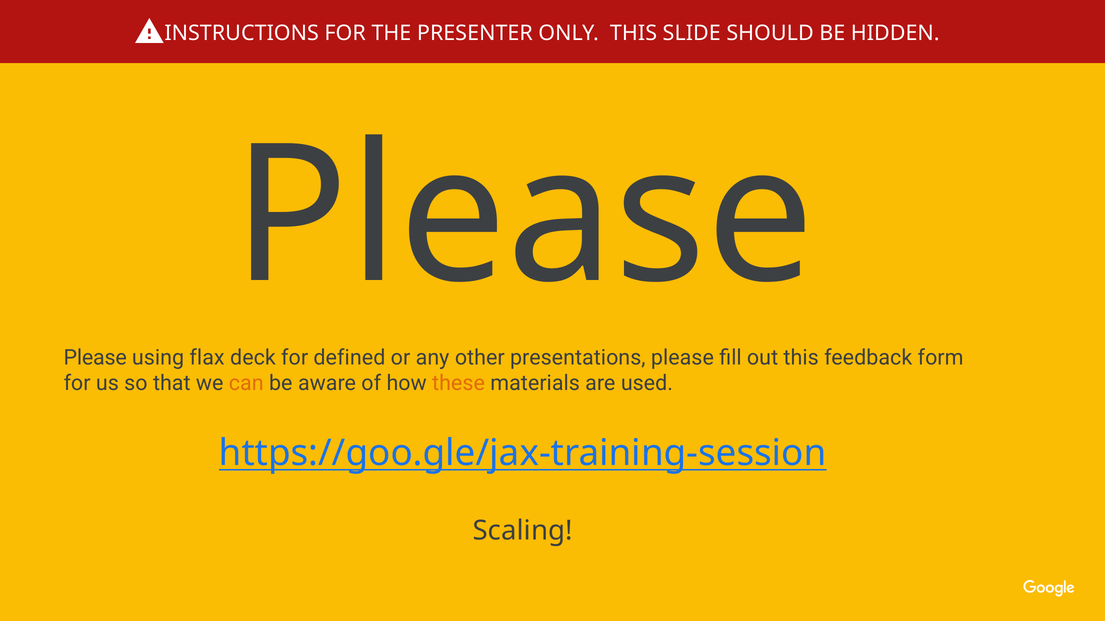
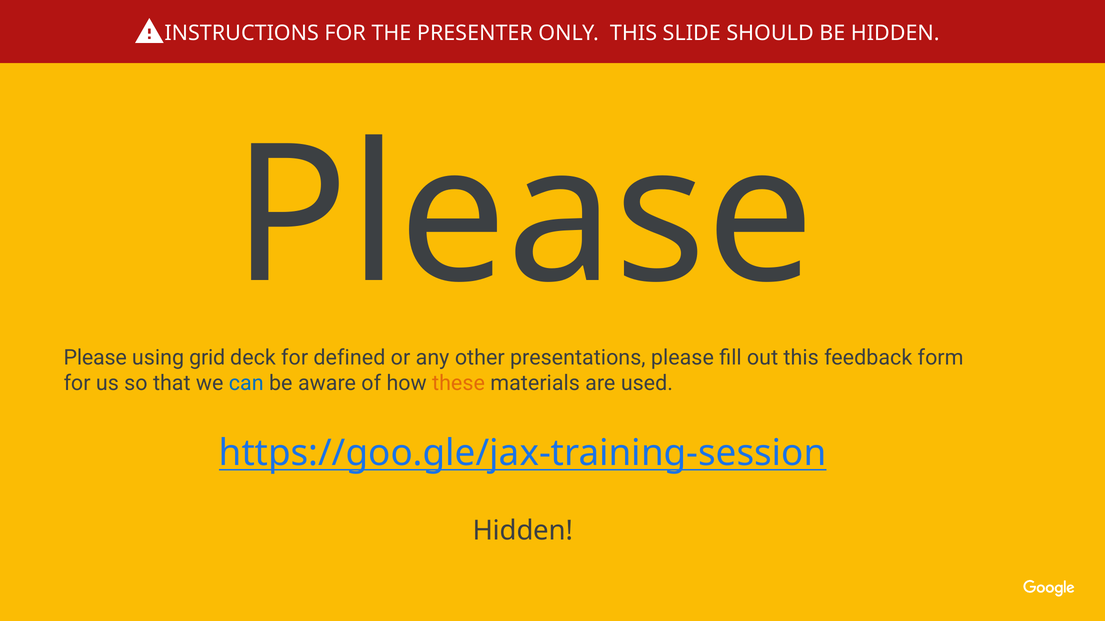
flax: flax -> grid
can colour: orange -> blue
Scaling at (523, 531): Scaling -> Hidden
